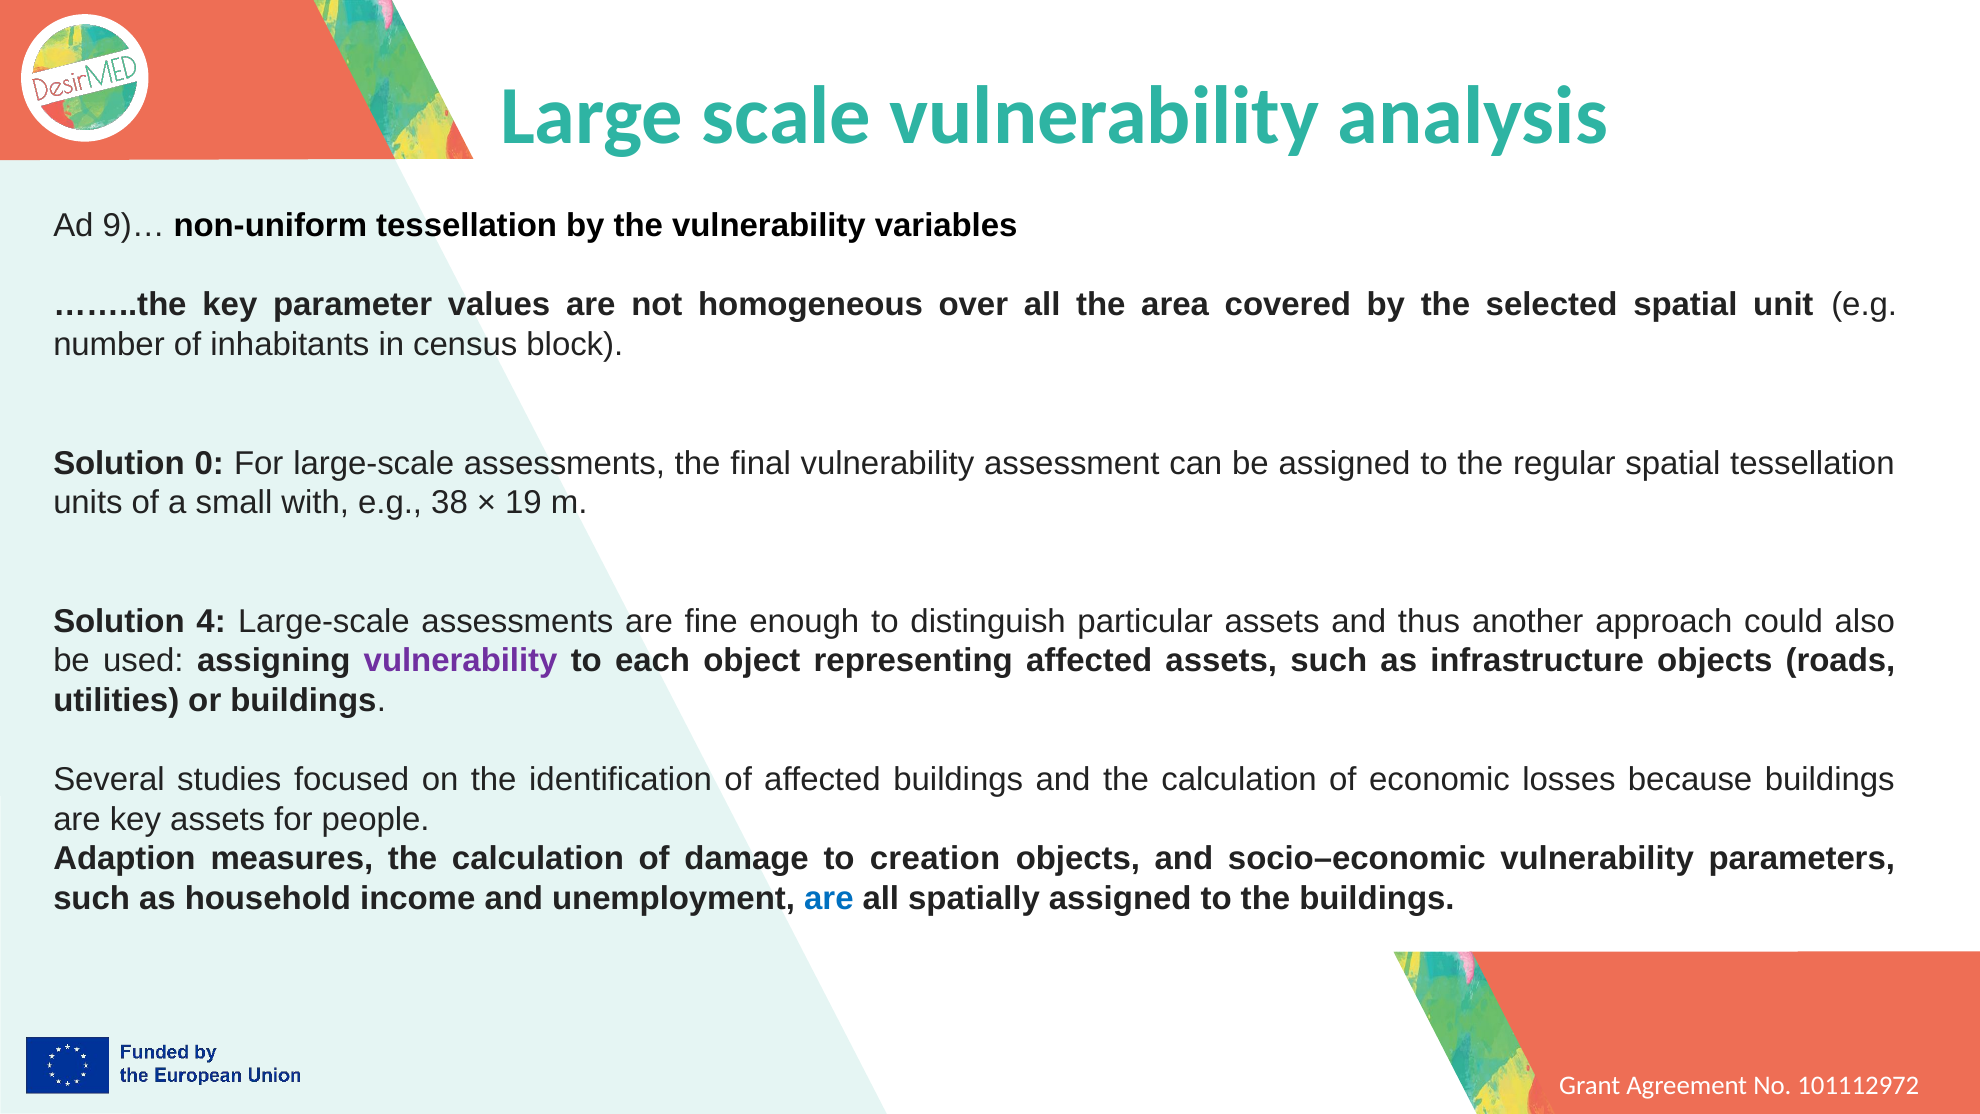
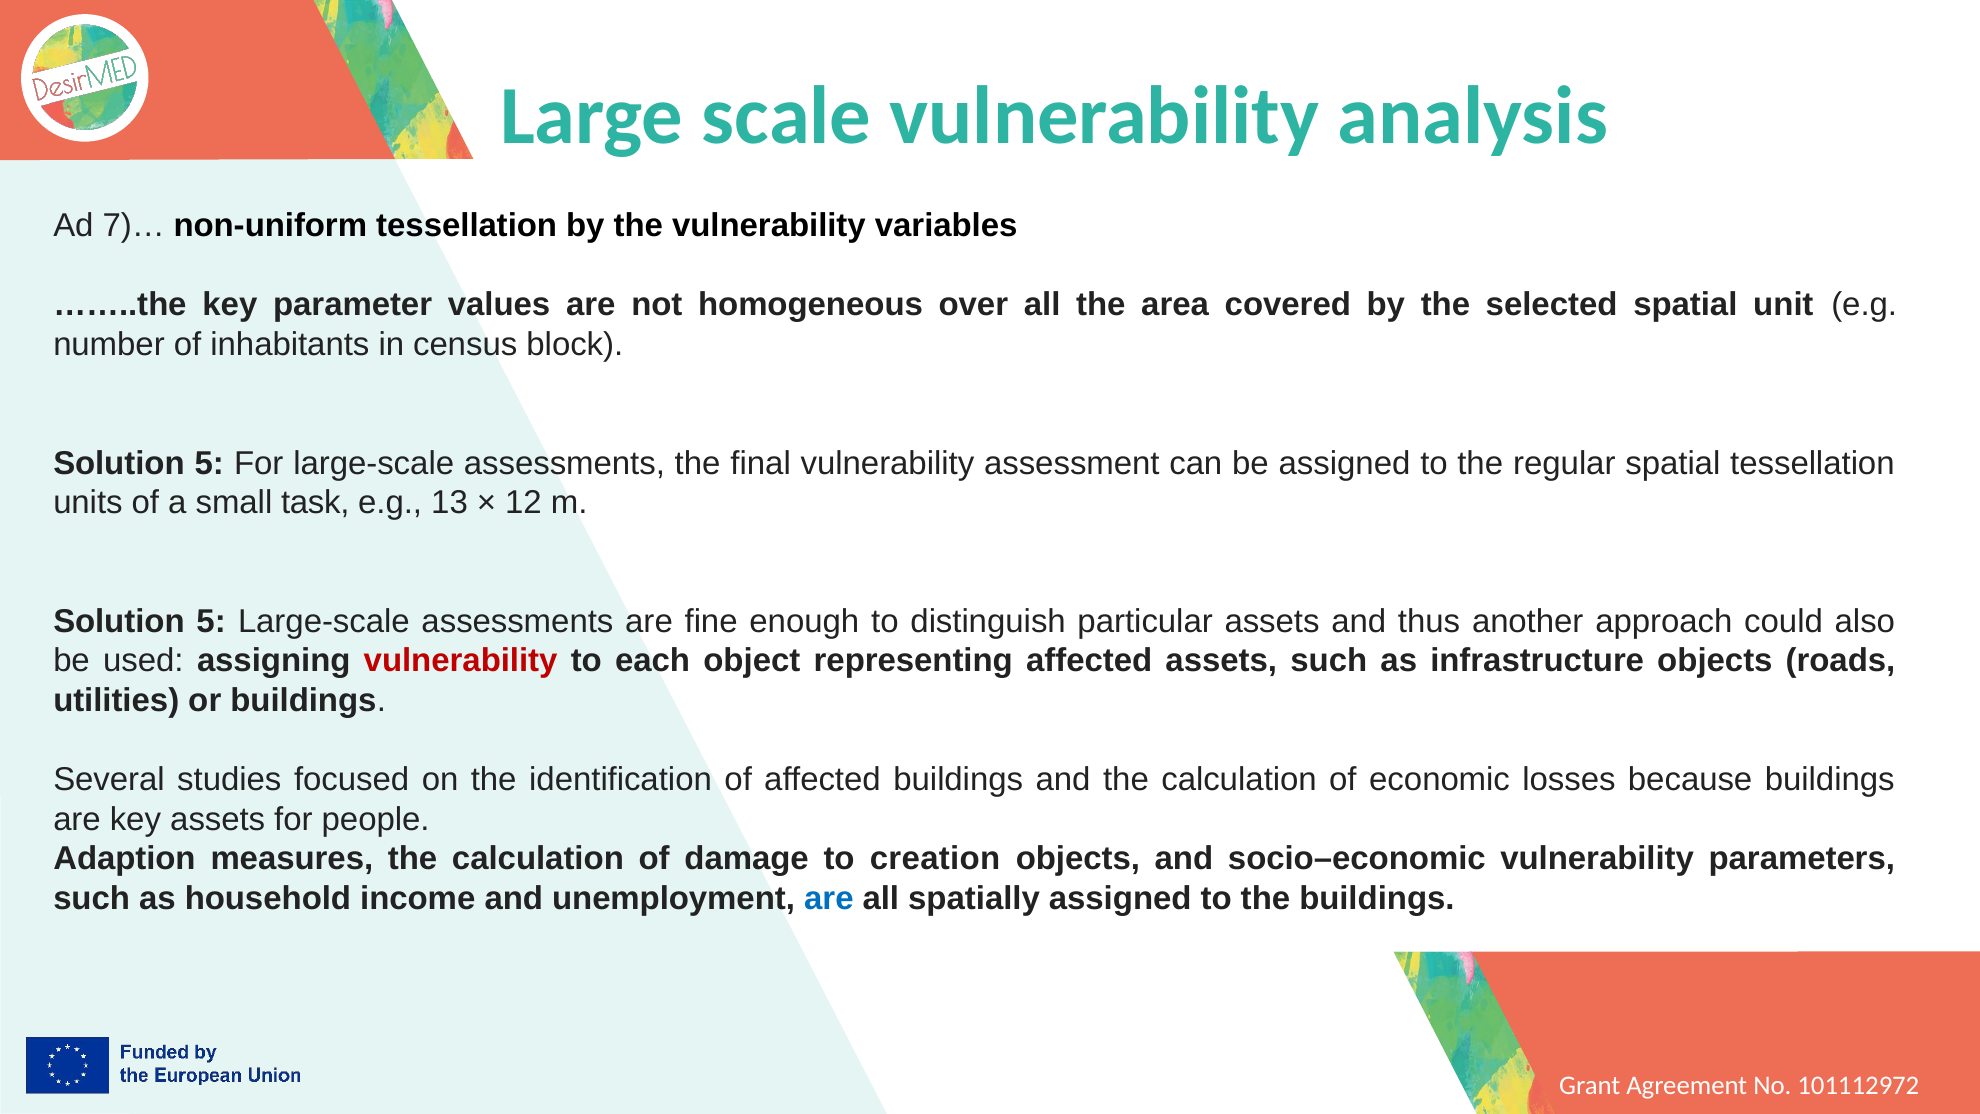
9)…: 9)… -> 7)…
0 at (209, 463): 0 -> 5
with: with -> task
38: 38 -> 13
19: 19 -> 12
4 at (211, 621): 4 -> 5
vulnerability at (461, 661) colour: purple -> red
